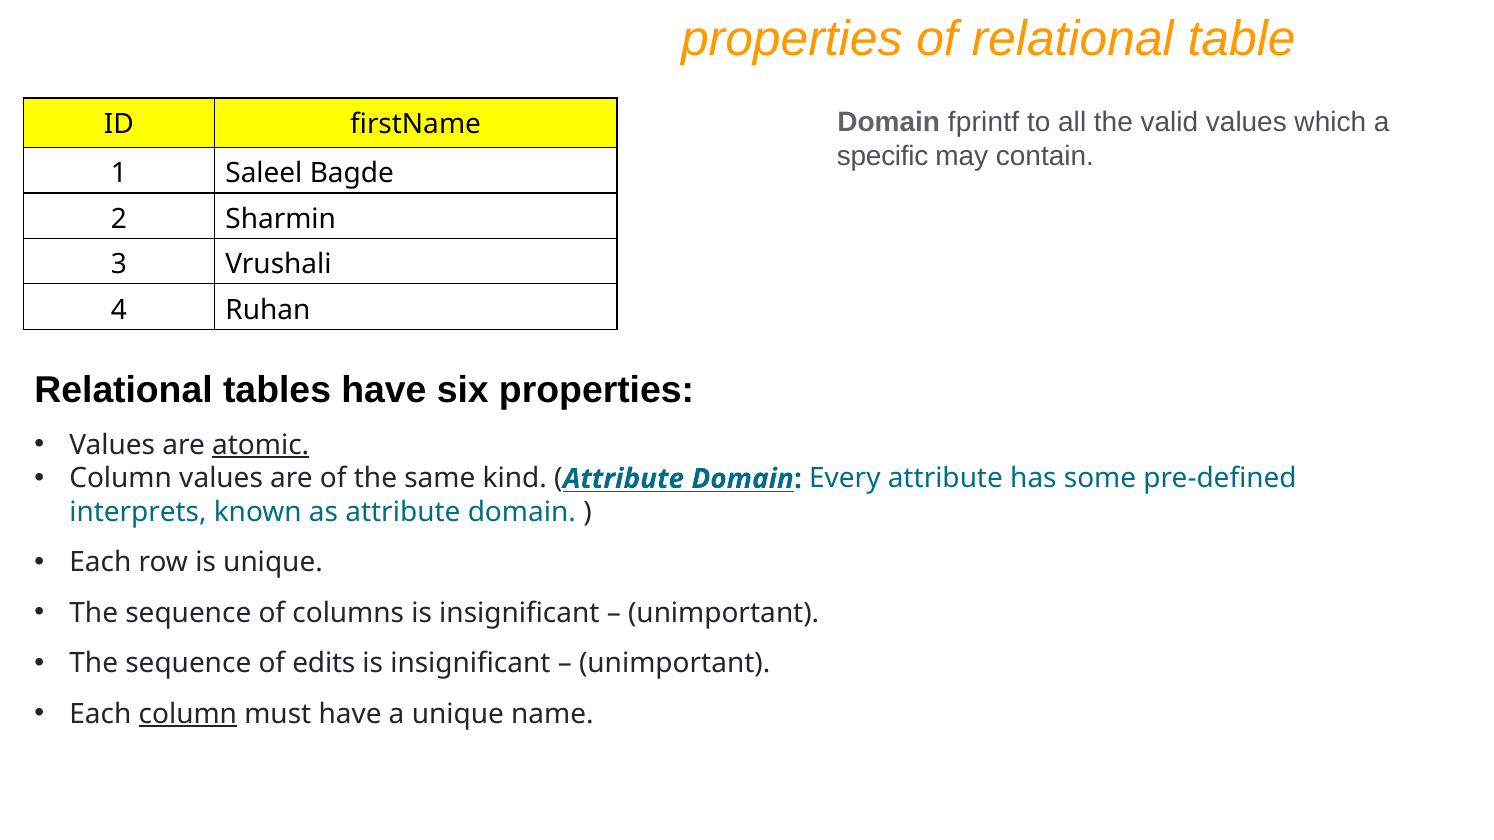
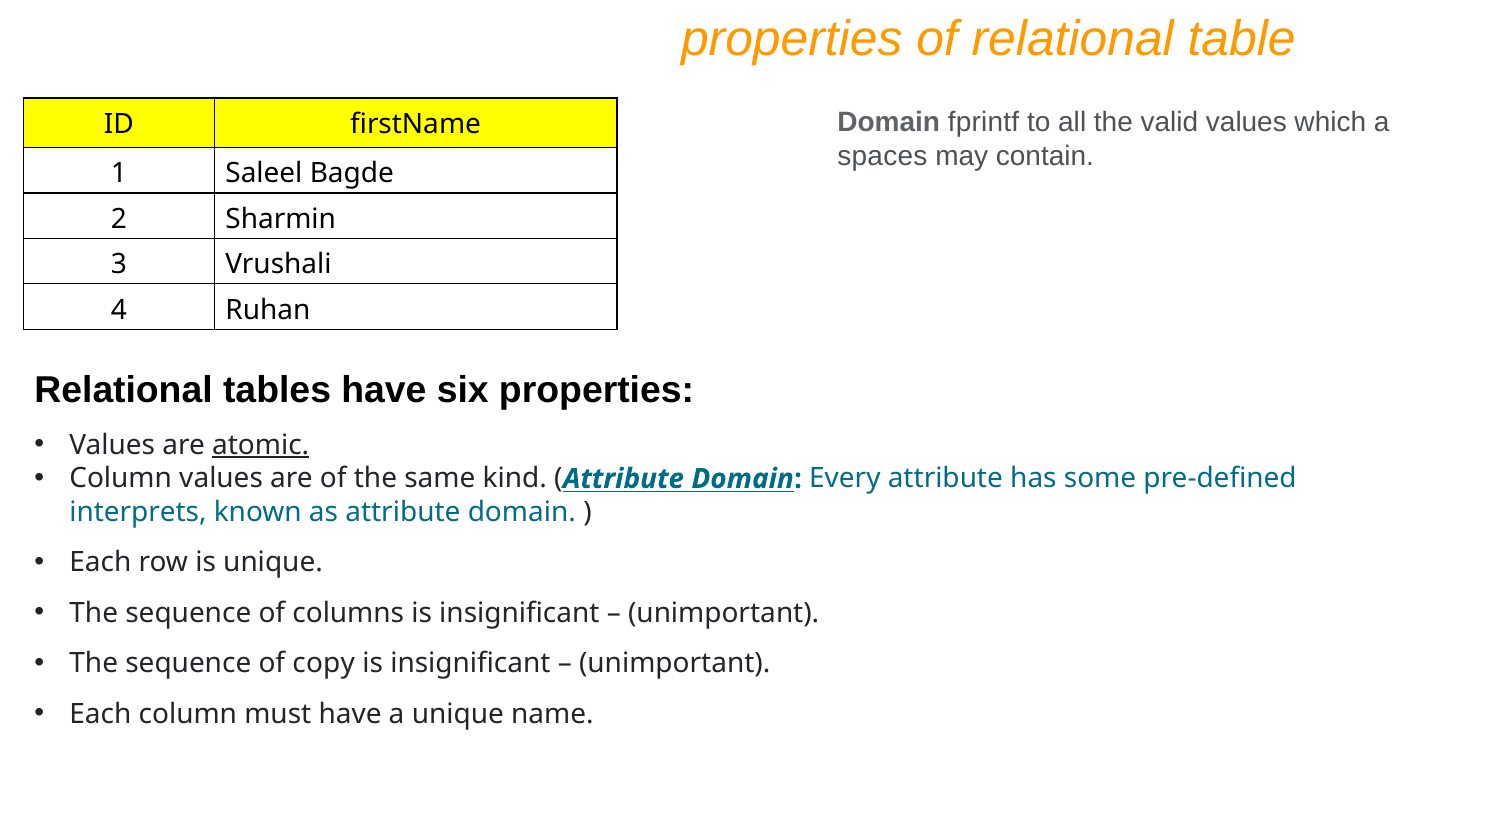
specific: specific -> spaces
edits: edits -> copy
column at (188, 714) underline: present -> none
